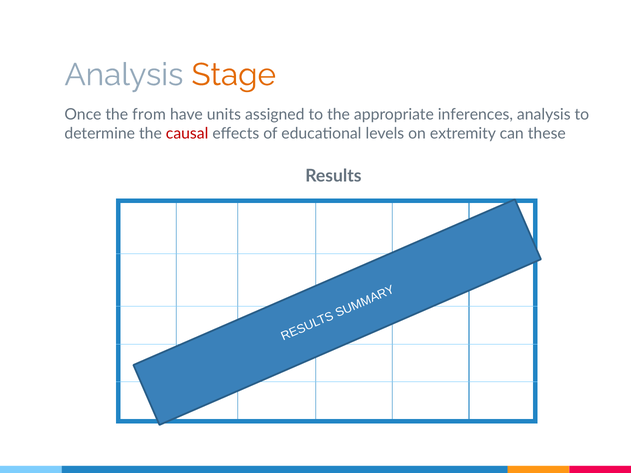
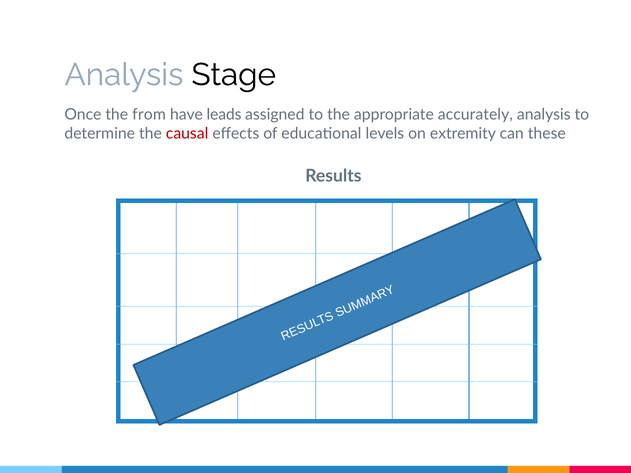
Stage colour: orange -> black
units: units -> leads
inferences: inferences -> accurately
